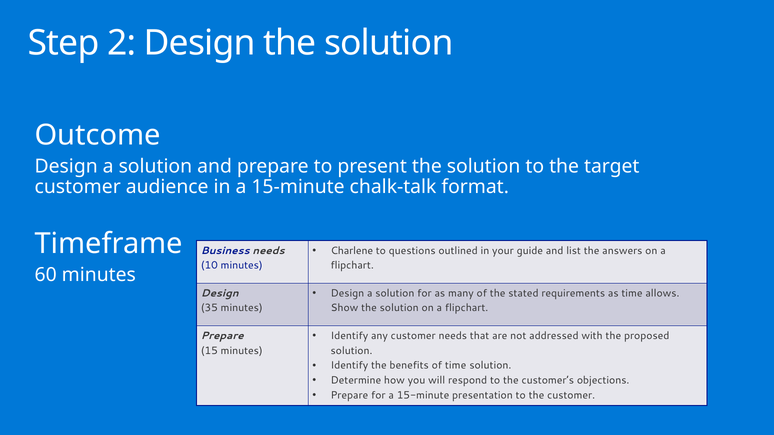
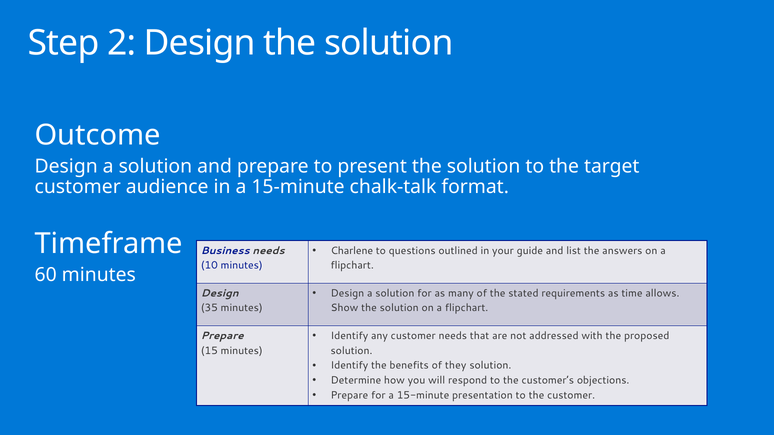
of time: time -> they
